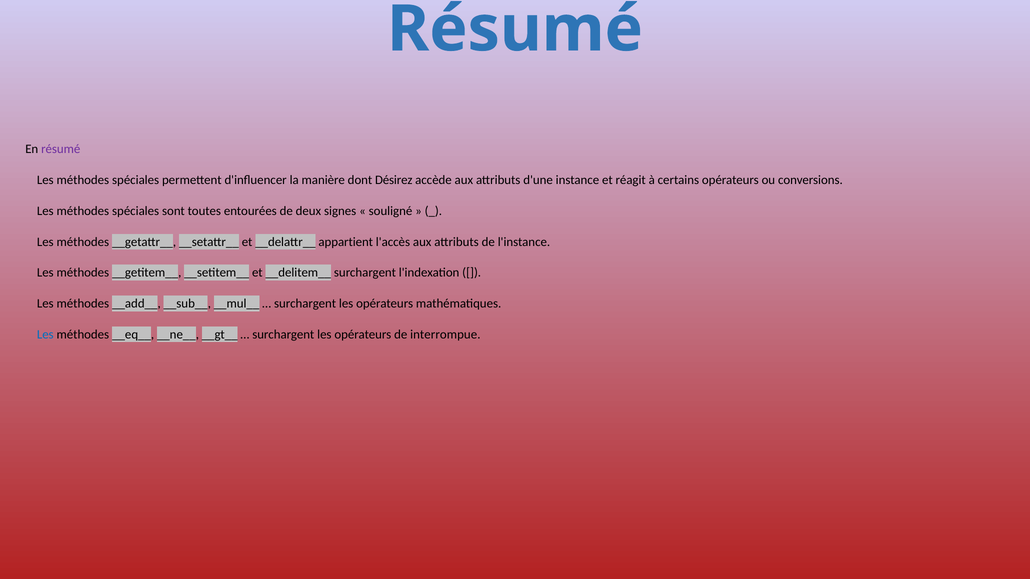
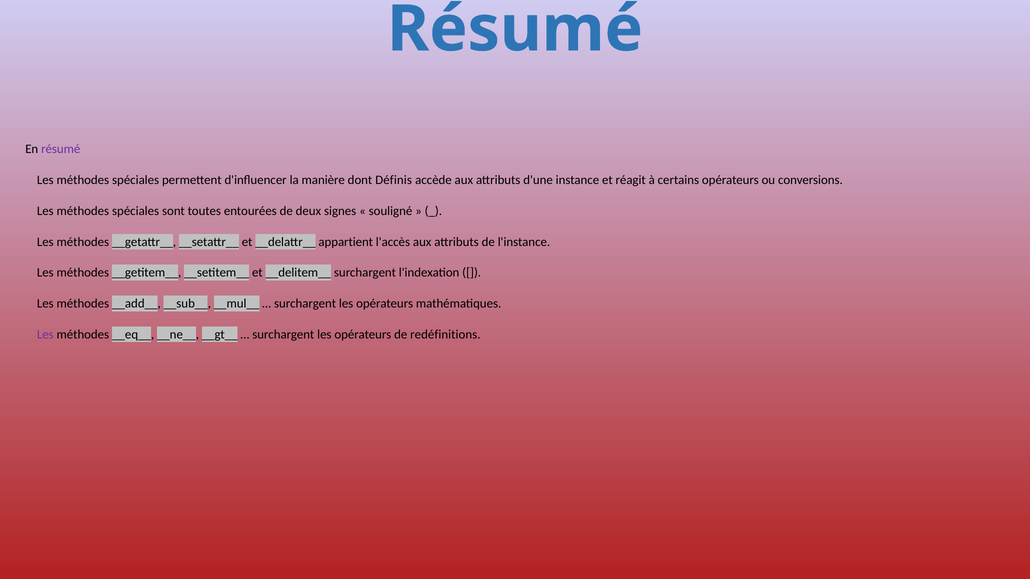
Désirez: Désirez -> Définis
Les at (45, 335) colour: blue -> purple
interrompue: interrompue -> redéfinitions
